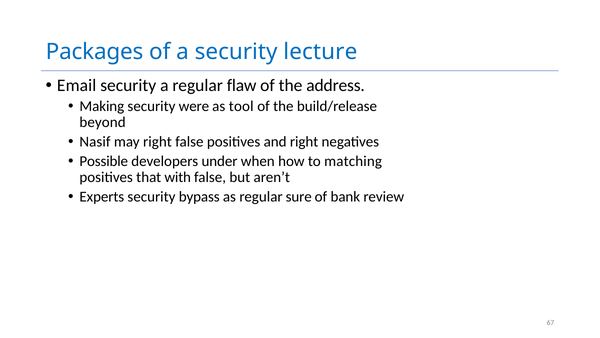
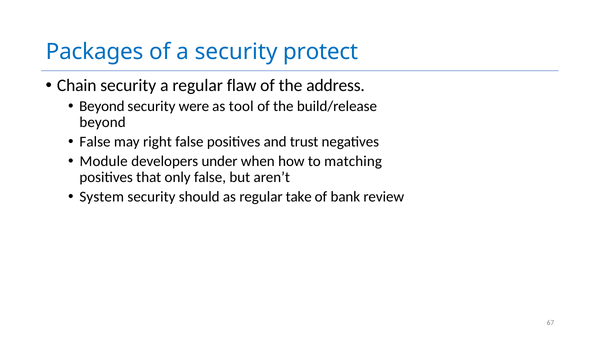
lecture: lecture -> protect
Email: Email -> Chain
Making at (102, 106): Making -> Beyond
Nasif at (95, 142): Nasif -> False
and right: right -> trust
Possible: Possible -> Module
with: with -> only
Experts: Experts -> System
bypass: bypass -> should
sure: sure -> take
